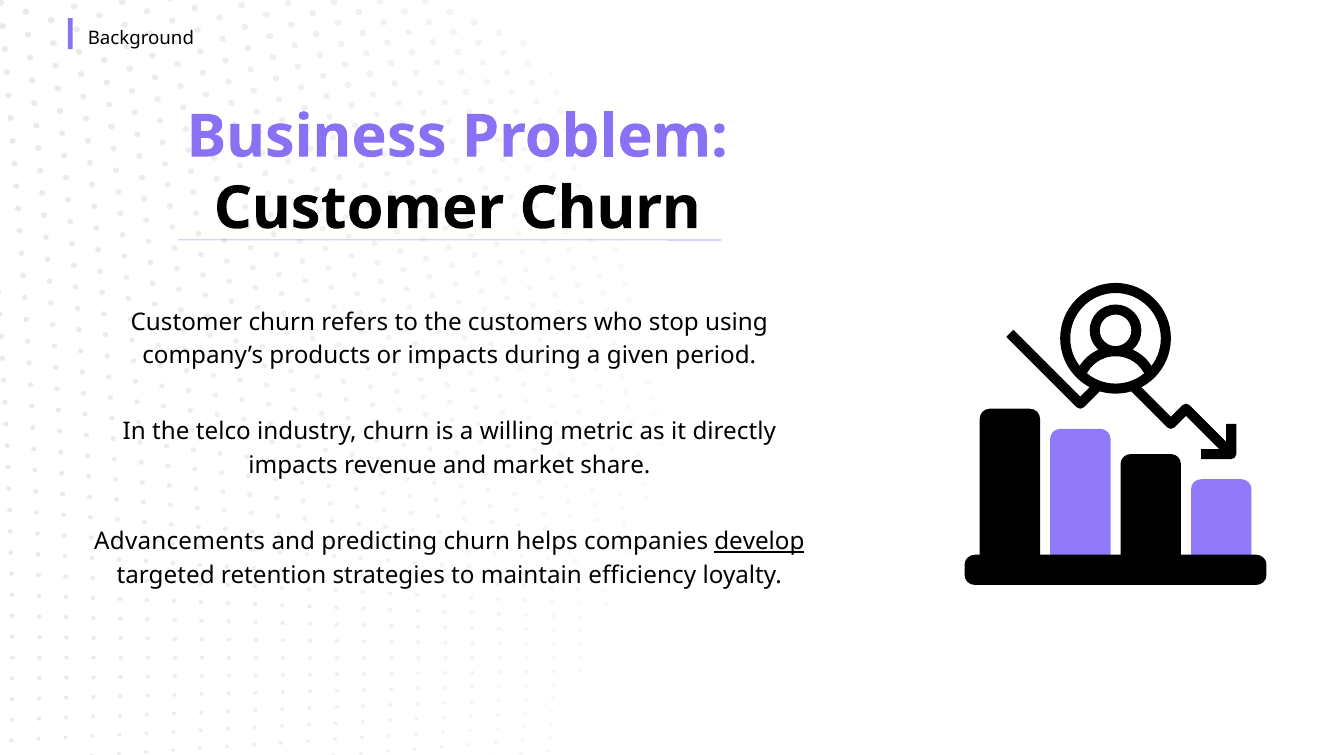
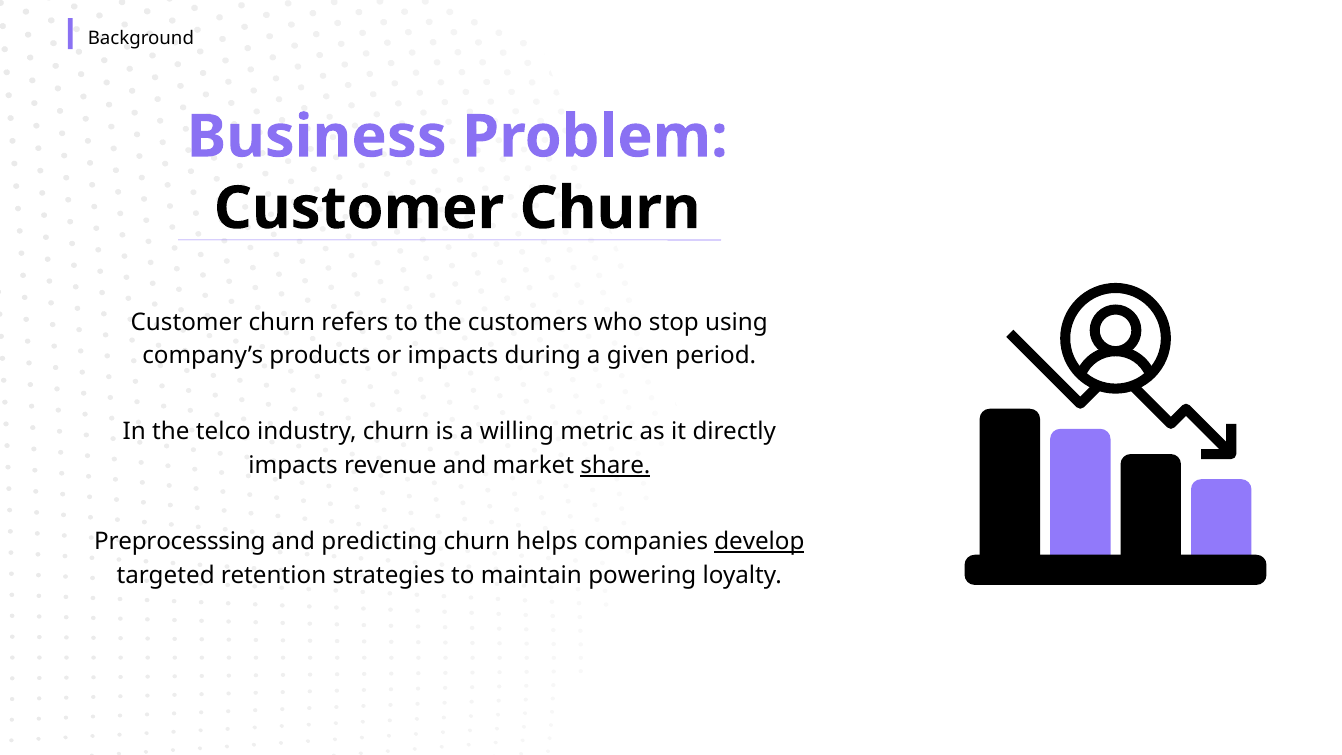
share underline: none -> present
Advancements: Advancements -> Preprocesssing
efficiency: efficiency -> powering
